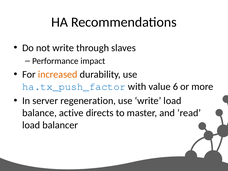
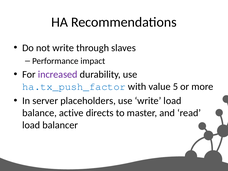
increased colour: orange -> purple
6: 6 -> 5
regeneration: regeneration -> placeholders
